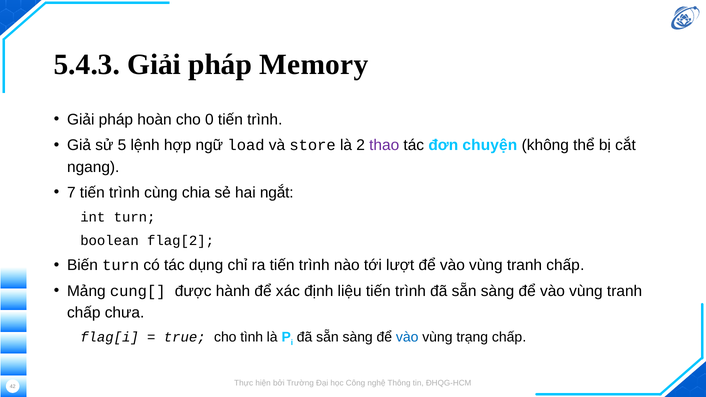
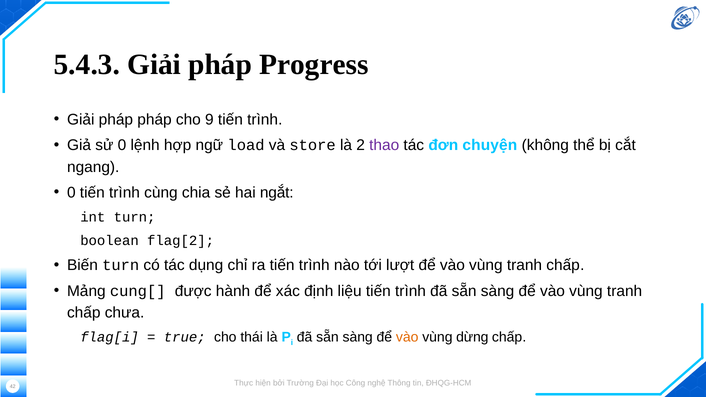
Memory: Memory -> Progress
pháp hoàn: hoàn -> pháp
0: 0 -> 9
sử 5: 5 -> 0
7 at (71, 193): 7 -> 0
tình: tình -> thái
vào at (407, 337) colour: blue -> orange
trạng: trạng -> dừng
